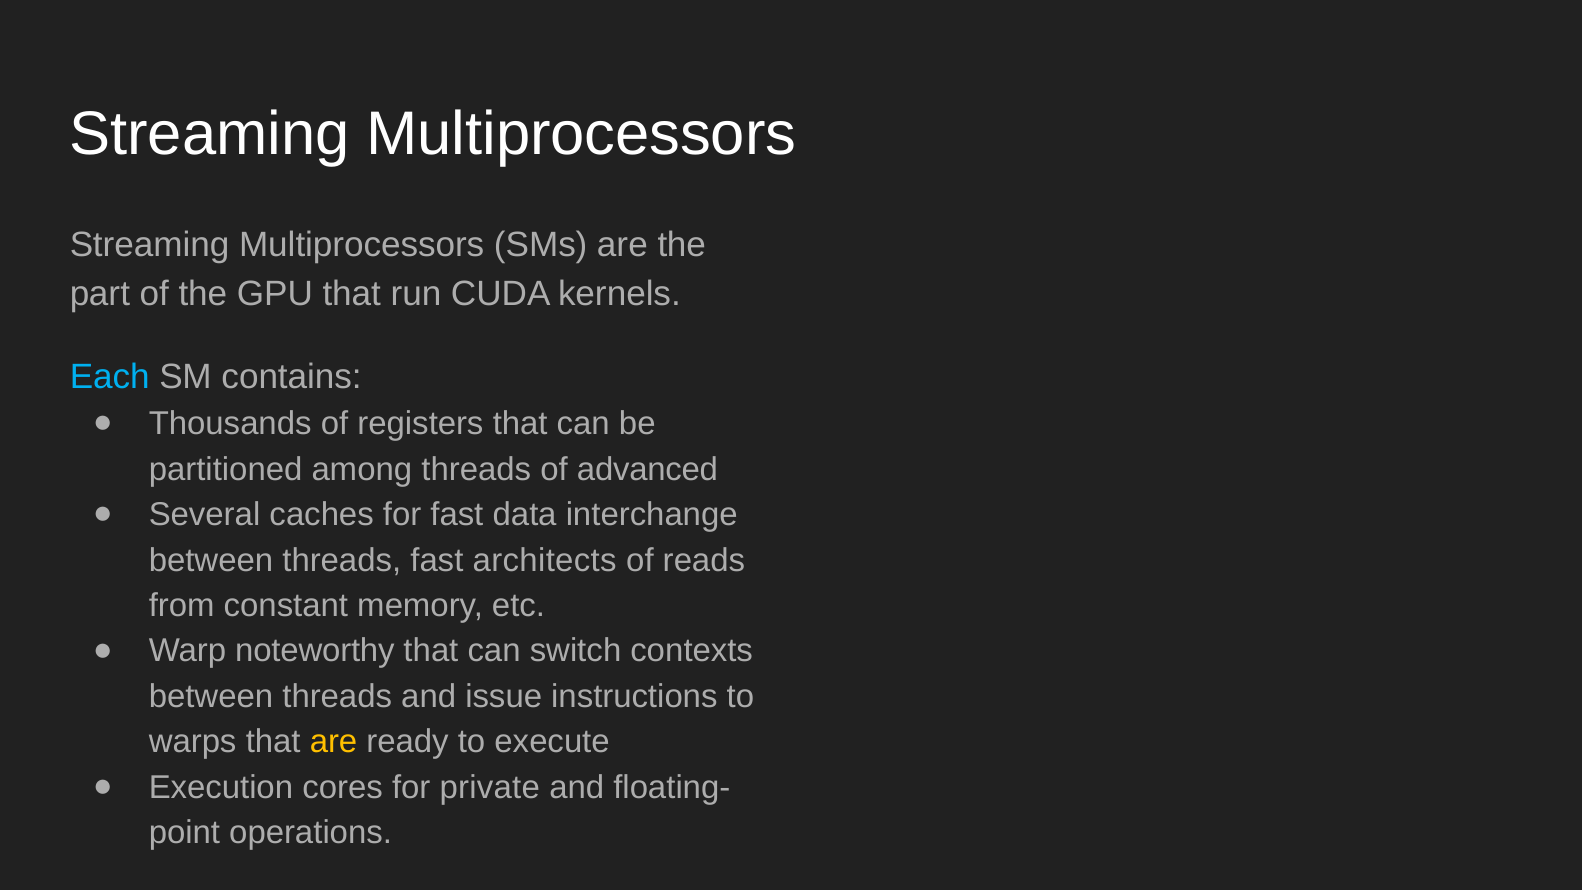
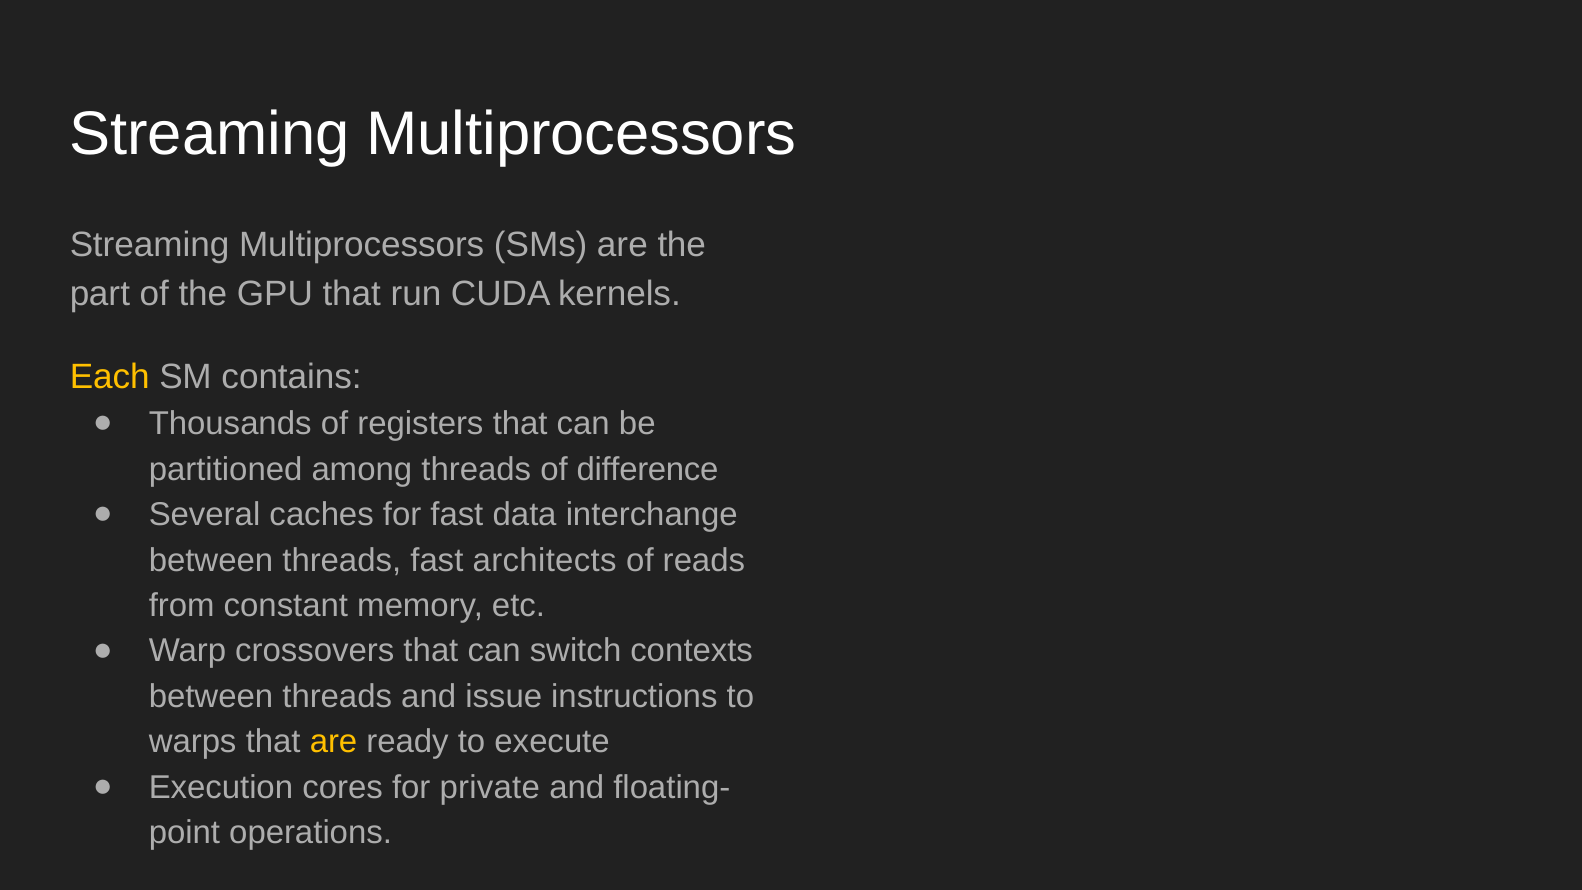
Each colour: light blue -> yellow
advanced: advanced -> difference
noteworthy: noteworthy -> crossovers
